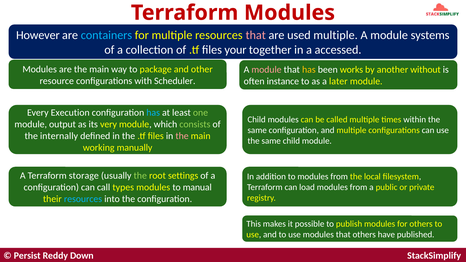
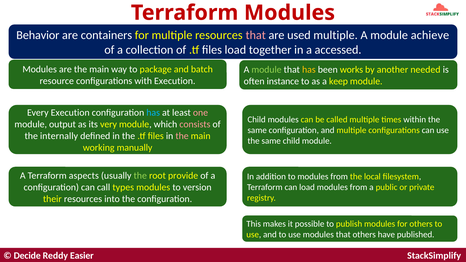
However: However -> Behavior
containers colour: light blue -> white
systems: systems -> achieve
files your: your -> load
other: other -> batch
module at (267, 70) colour: pink -> light green
without: without -> needed
with Scheduler: Scheduler -> Execution
later: later -> keep
one colour: light green -> pink
consists colour: light green -> pink
storage: storage -> aspects
settings: settings -> provide
manual: manual -> version
resources at (83, 199) colour: light blue -> white
Persist: Persist -> Decide
Down: Down -> Easier
